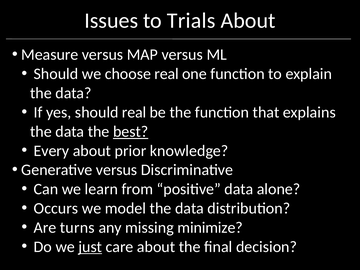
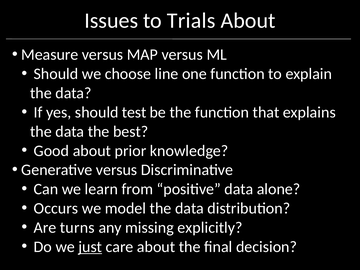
choose real: real -> line
should real: real -> test
best underline: present -> none
Every: Every -> Good
minimize: minimize -> explicitly
